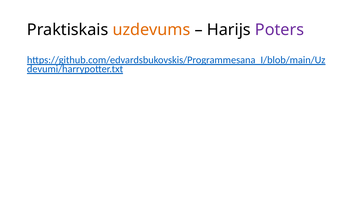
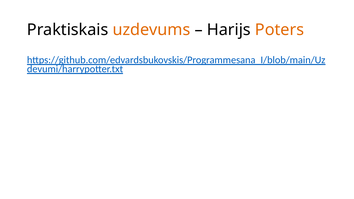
Poters colour: purple -> orange
